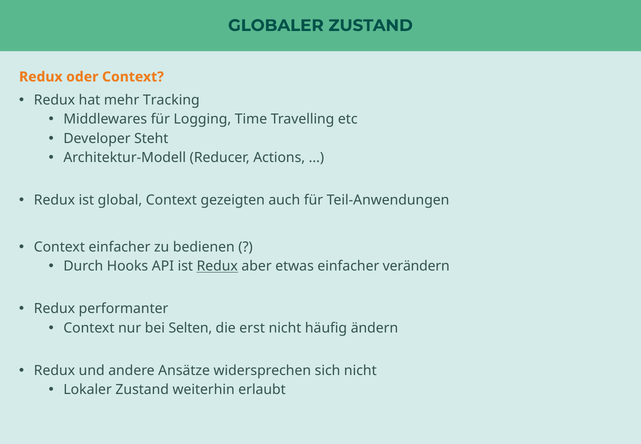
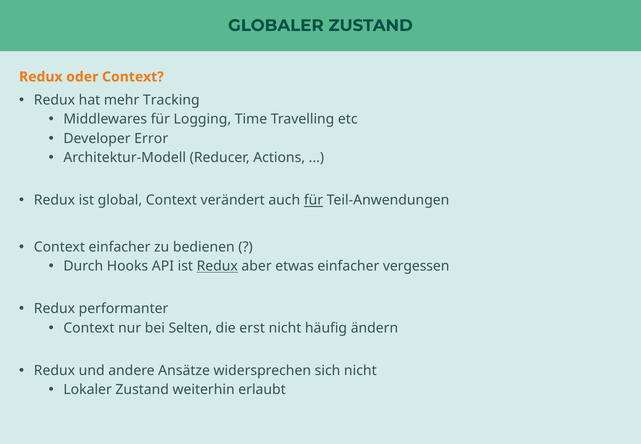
Steht: Steht -> Error
gezeigten: gezeigten -> verändert
für at (313, 200) underline: none -> present
verändern: verändern -> vergessen
